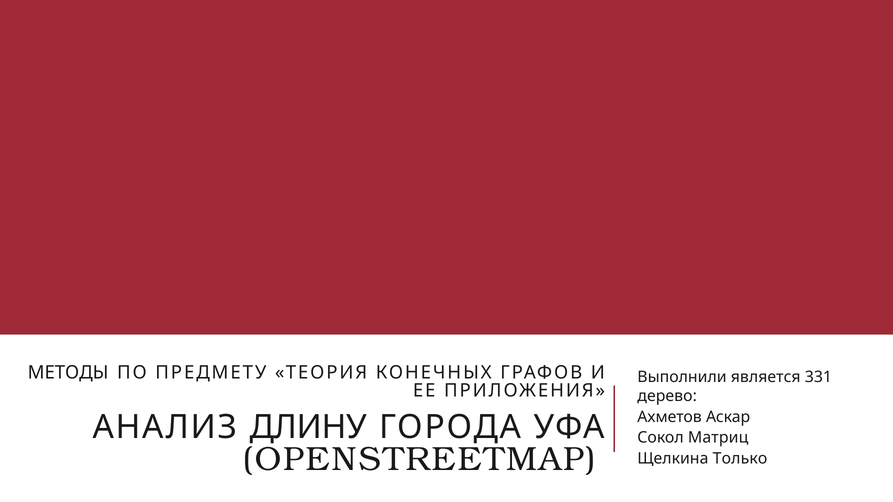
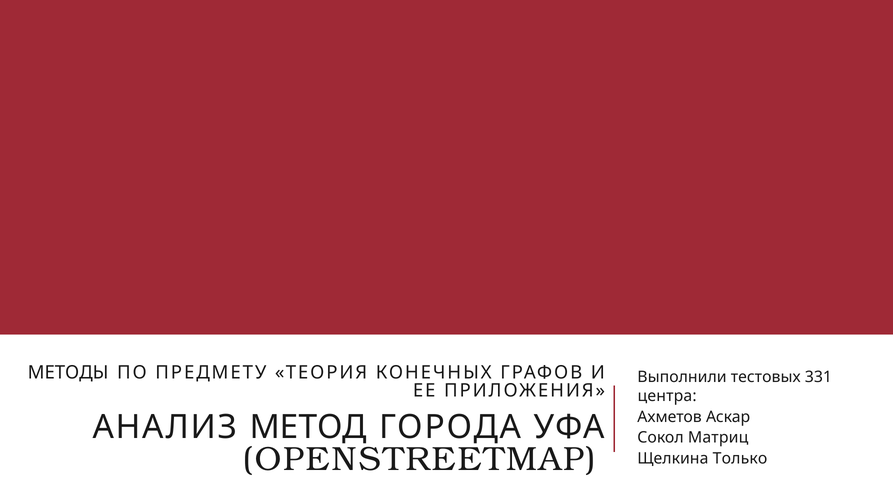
является: является -> тестовых
дерево: дерево -> центра
ДЛИНУ: ДЛИНУ -> МЕТОД
